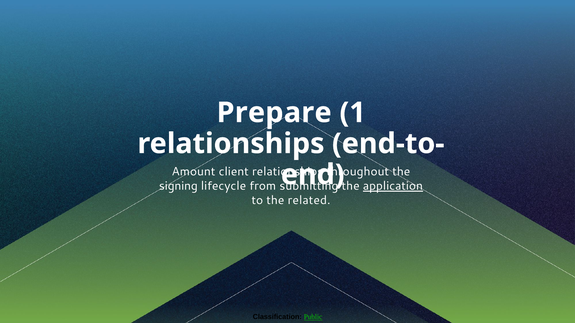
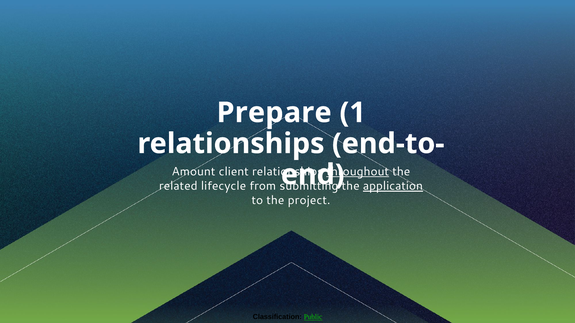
throughout underline: none -> present
signing: signing -> related
related: related -> project
